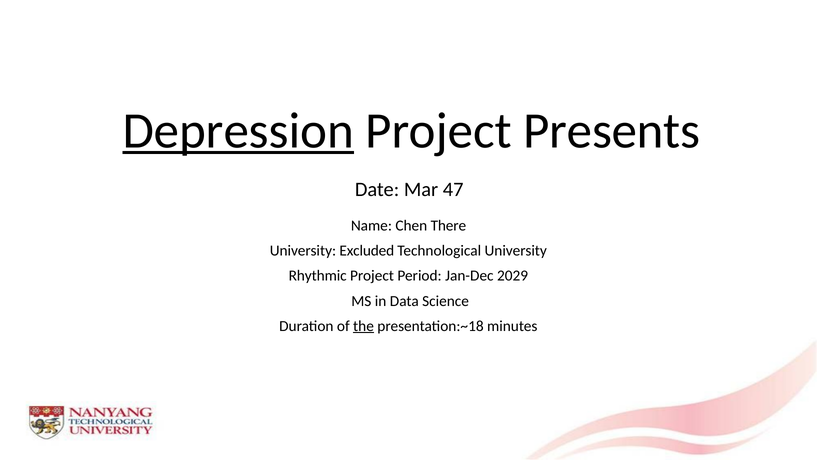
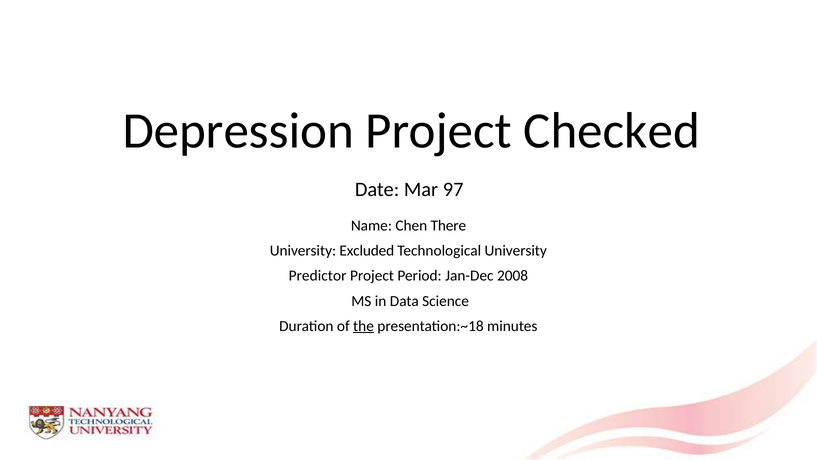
Depression underline: present -> none
Presents: Presents -> Checked
47: 47 -> 97
Rhythmic: Rhythmic -> Predictor
2029: 2029 -> 2008
